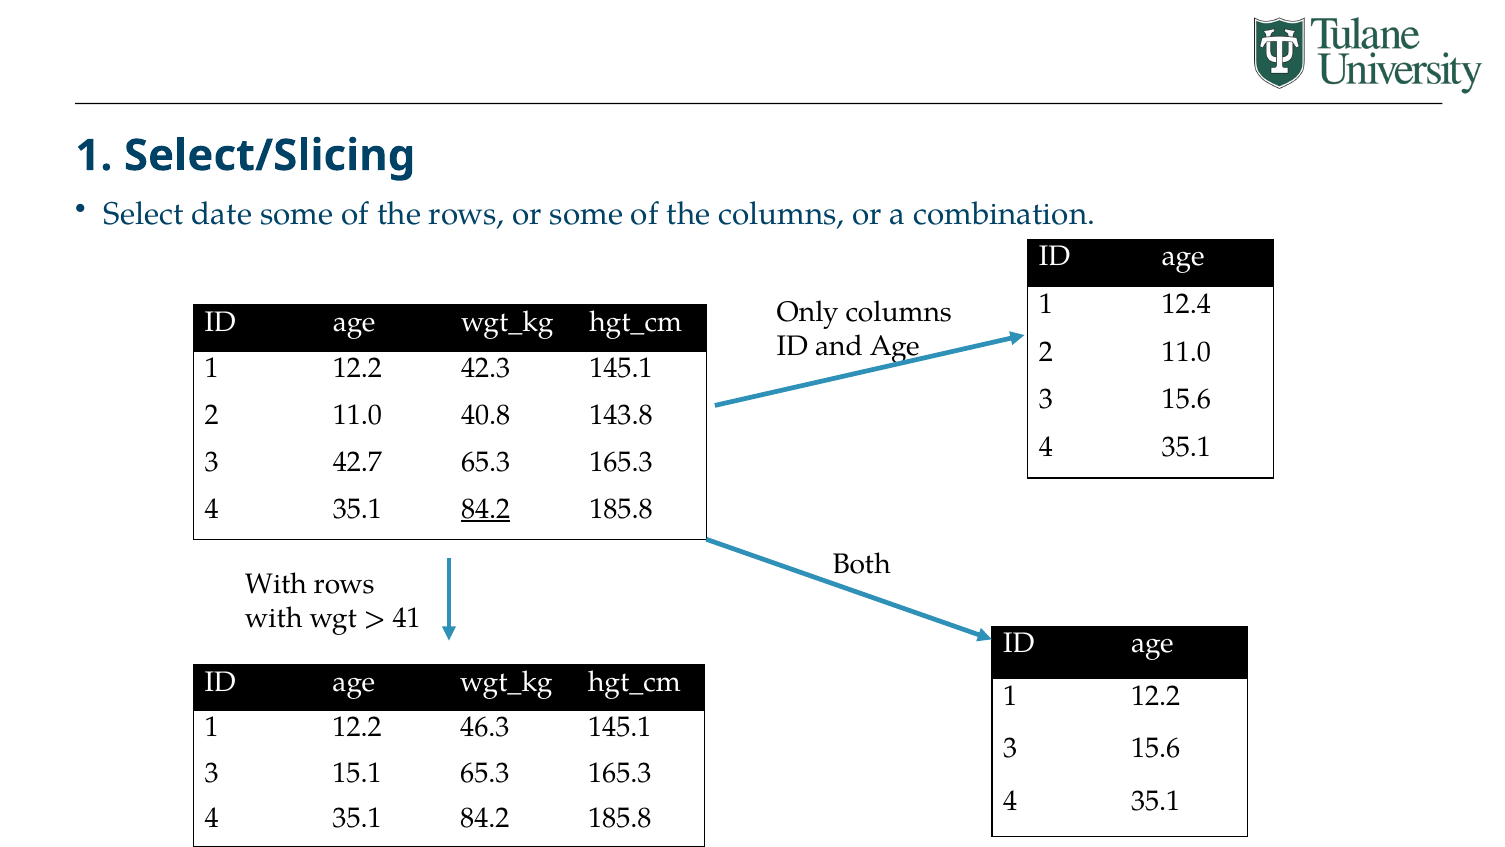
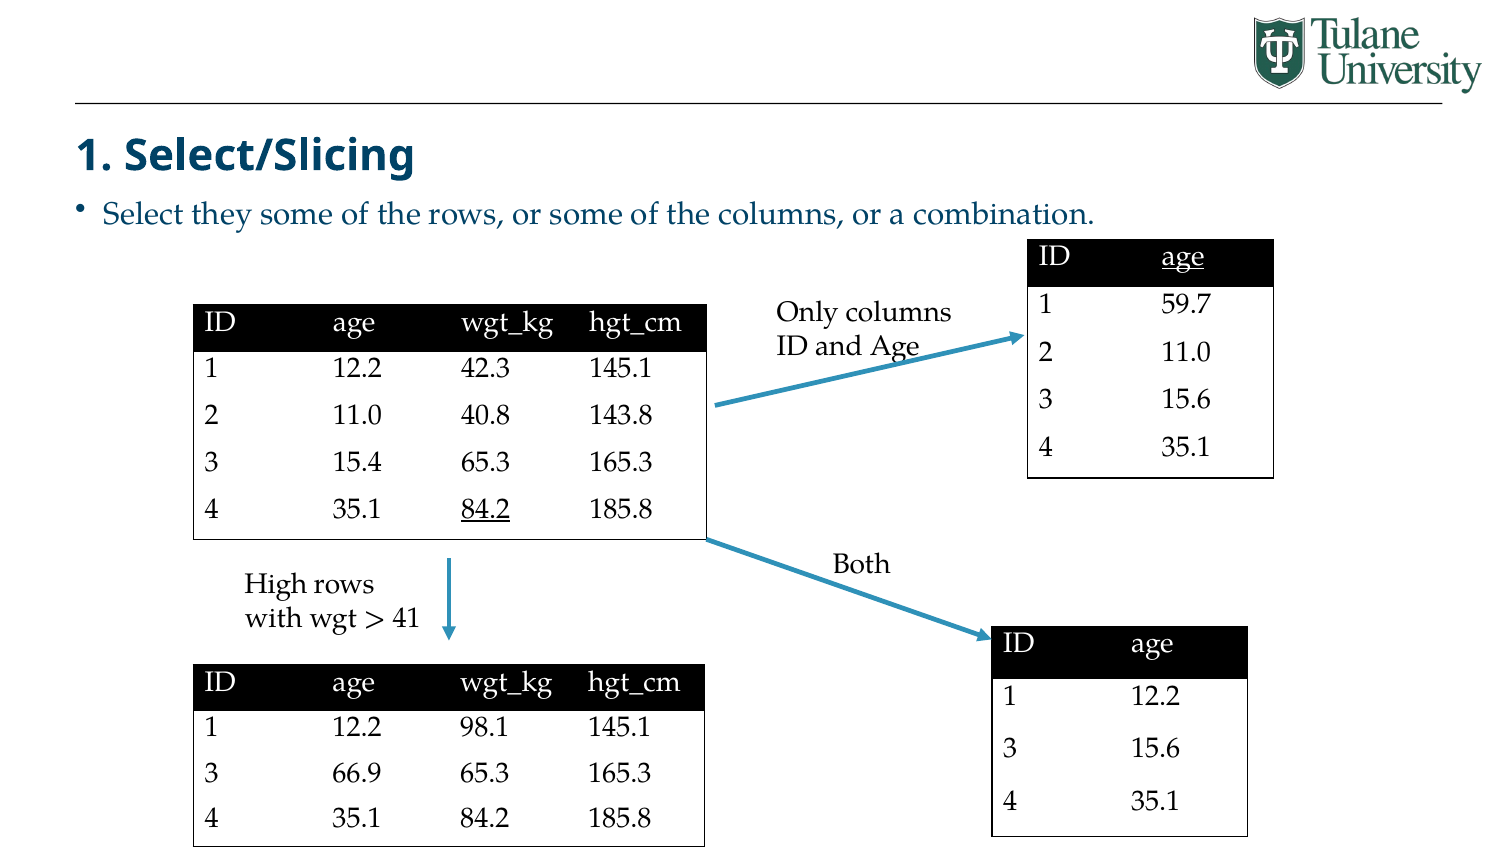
date: date -> they
age at (1183, 256) underline: none -> present
12.4: 12.4 -> 59.7
42.7: 42.7 -> 15.4
With at (276, 584): With -> High
46.3: 46.3 -> 98.1
15.1: 15.1 -> 66.9
